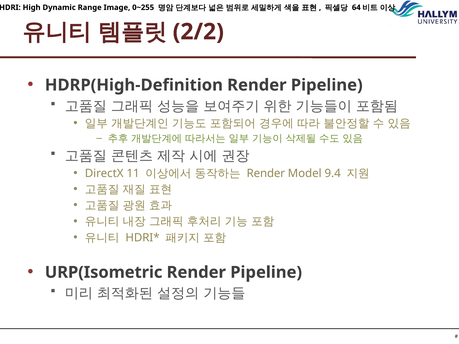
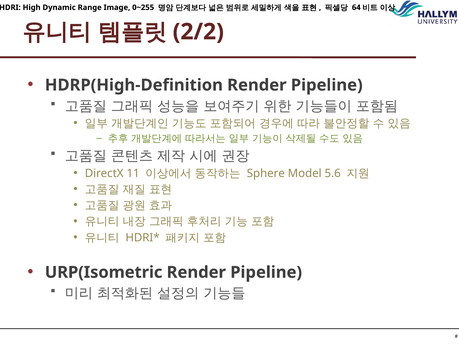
Render at (266, 173): Render -> Sphere
9.4: 9.4 -> 5.6
